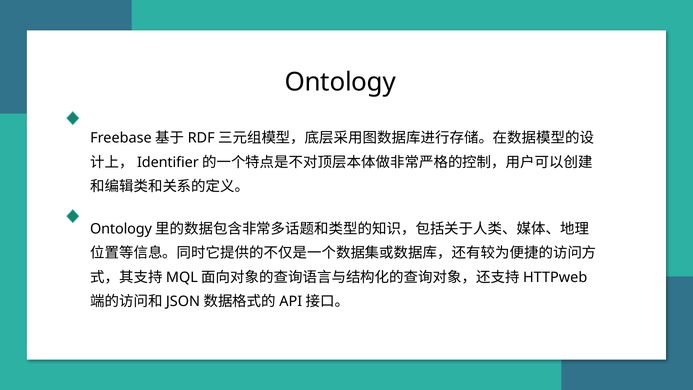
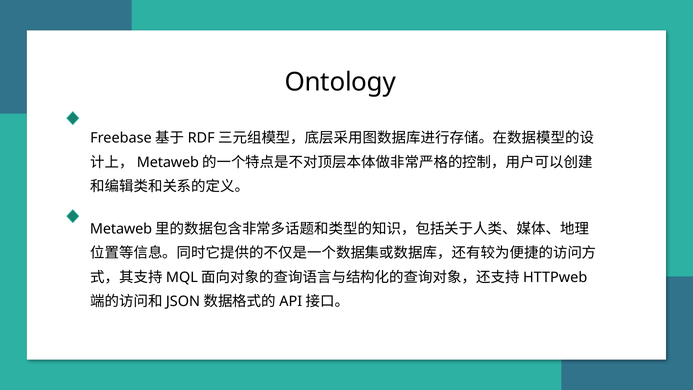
Identifier at (168, 162): Identifier -> Metaweb
Ontology at (121, 229): Ontology -> Metaweb
